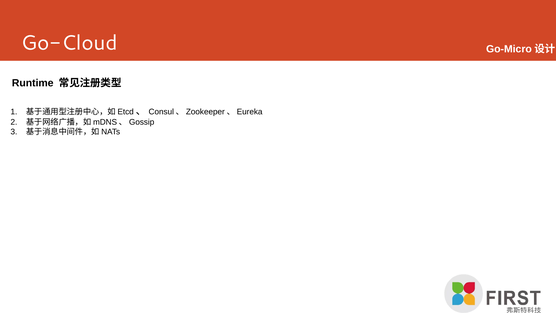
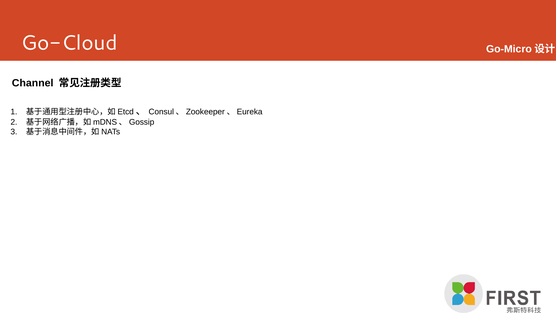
Runtime: Runtime -> Channel
